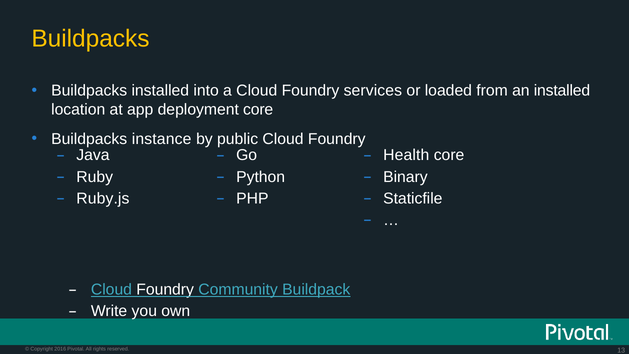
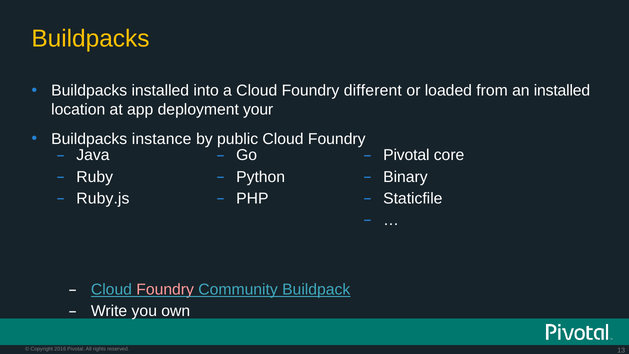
services: services -> different
deployment core: core -> your
Health at (406, 155): Health -> Pivotal
Foundry at (165, 289) colour: white -> pink
